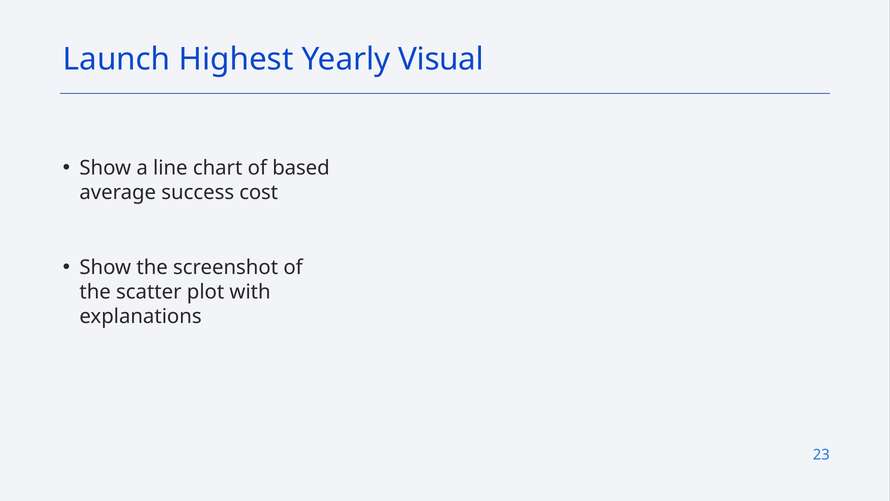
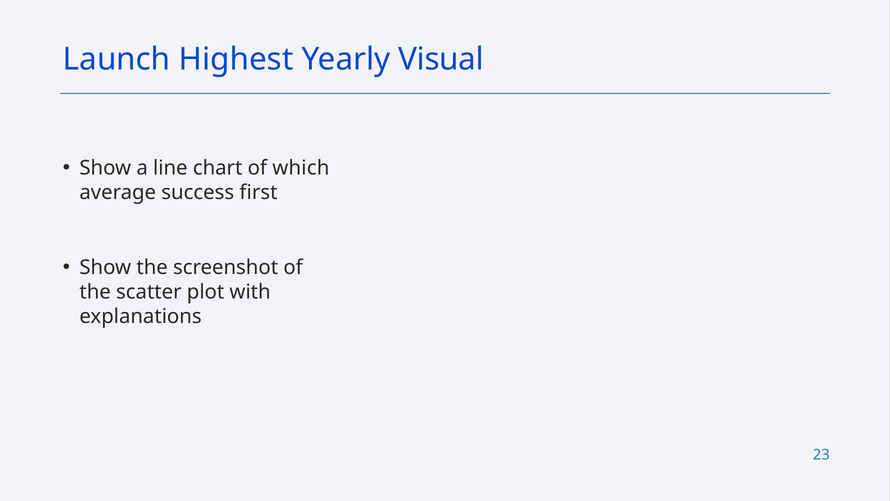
based: based -> which
cost: cost -> first
